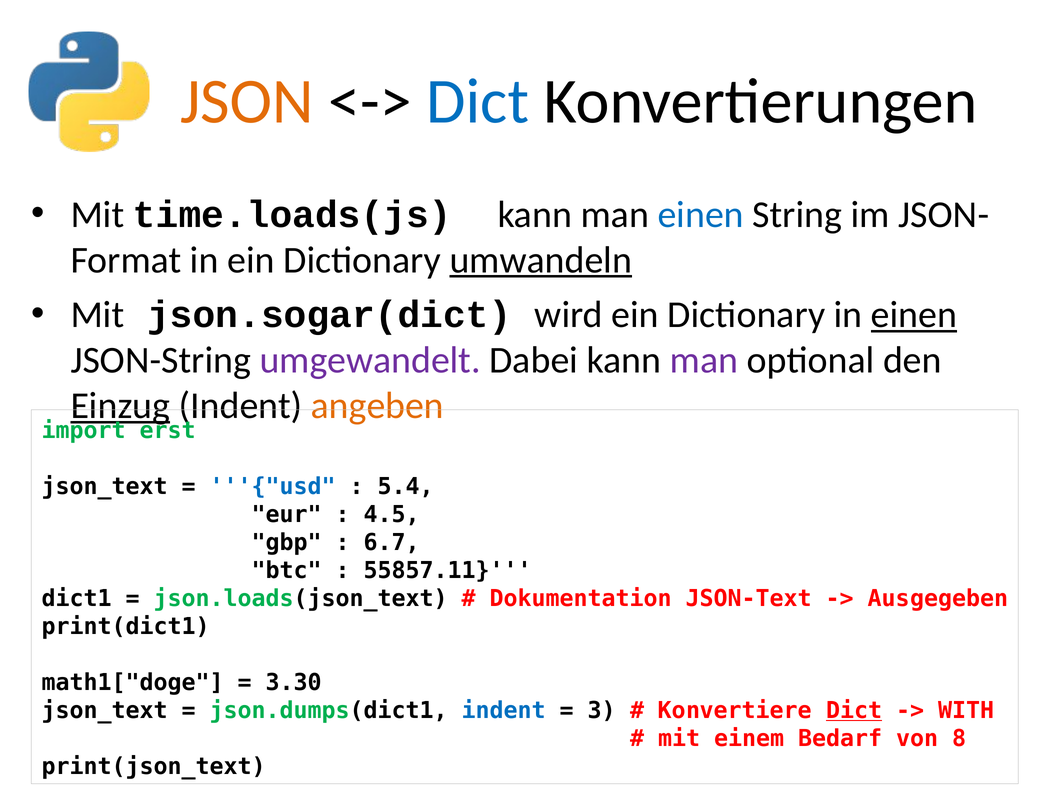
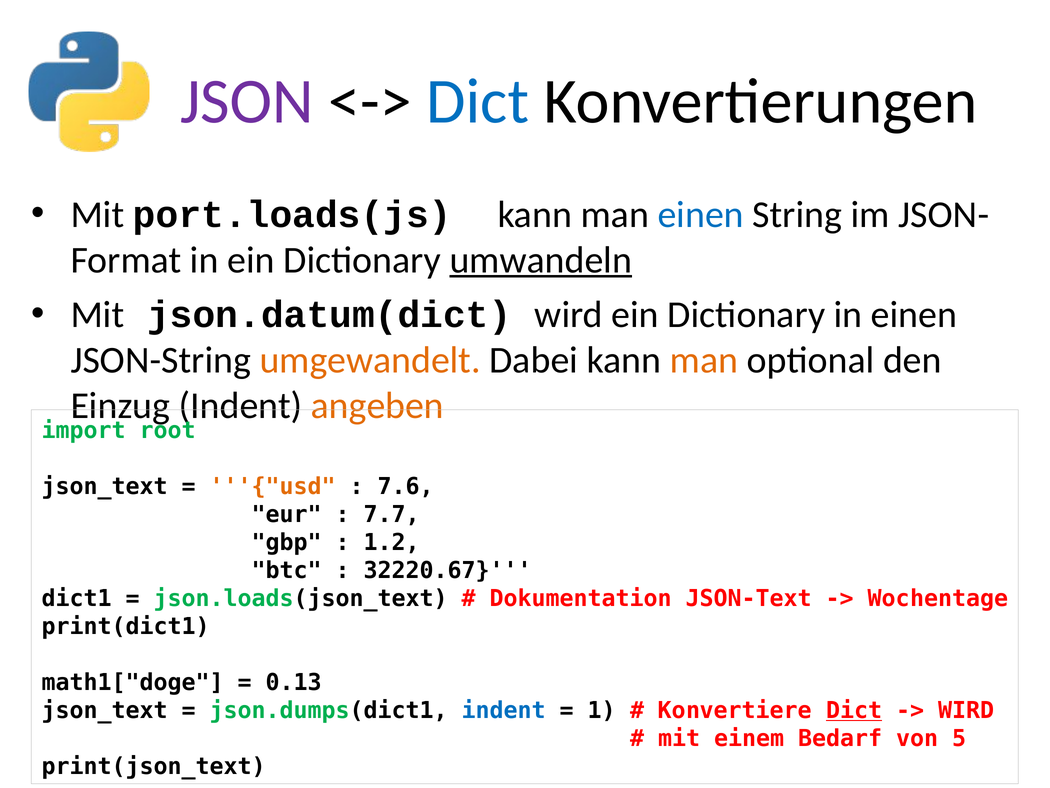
JSON colour: orange -> purple
time.loads(js: time.loads(js -> port.loads(js
json.sogar(dict: json.sogar(dict -> json.datum(dict
einen at (914, 315) underline: present -> none
umgewandelt colour: purple -> orange
man at (704, 360) colour: purple -> orange
Einzug underline: present -> none
erst: erst -> root
usd colour: blue -> orange
5.4: 5.4 -> 7.6
4.5: 4.5 -> 7.7
6.7: 6.7 -> 1.2
55857.11: 55857.11 -> 32220.67
Ausgegeben: Ausgegeben -> Wochentage
3.30: 3.30 -> 0.13
3: 3 -> 1
WITH at (966, 710): WITH -> WIRD
8: 8 -> 5
